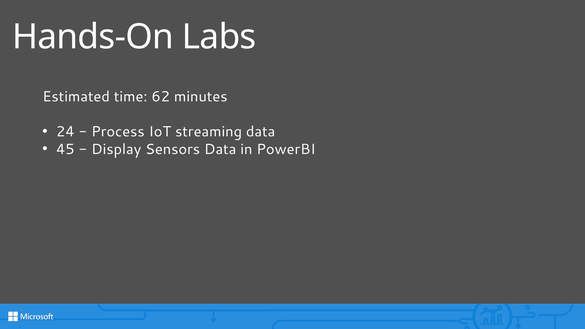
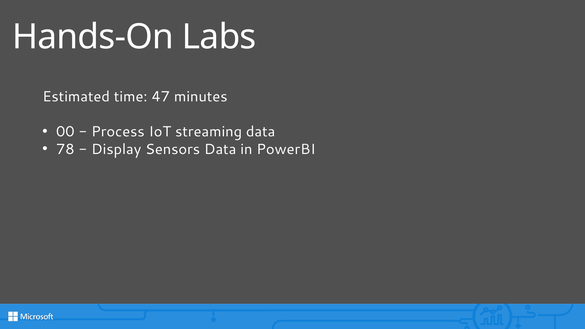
62: 62 -> 47
24: 24 -> 00
45: 45 -> 78
